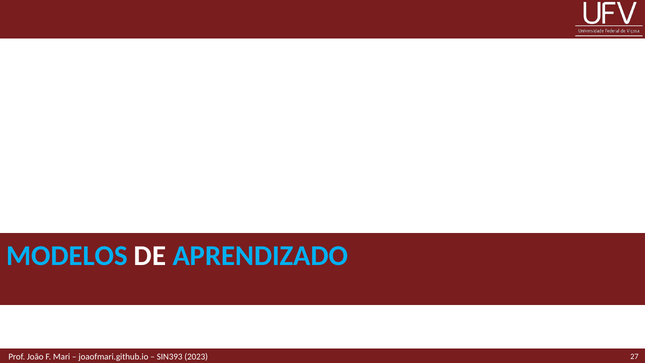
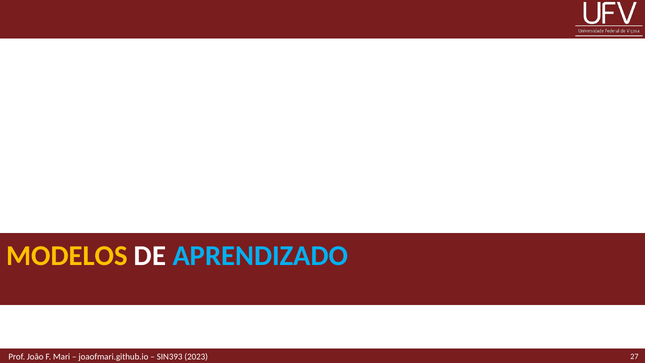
MODELOS colour: light blue -> yellow
